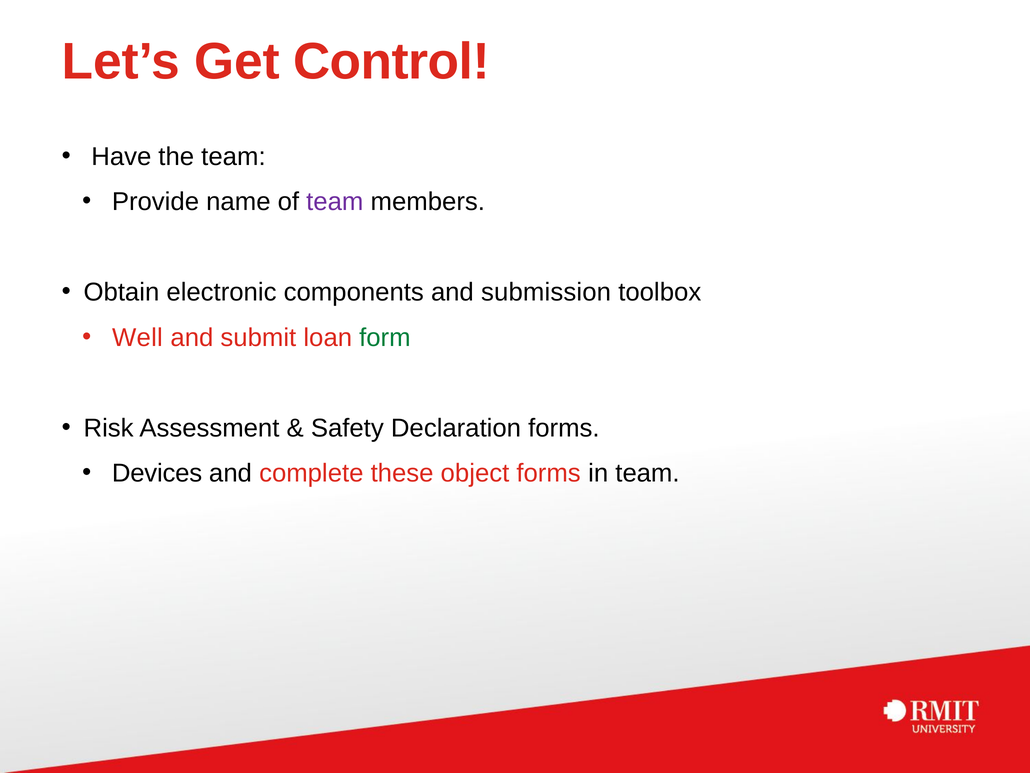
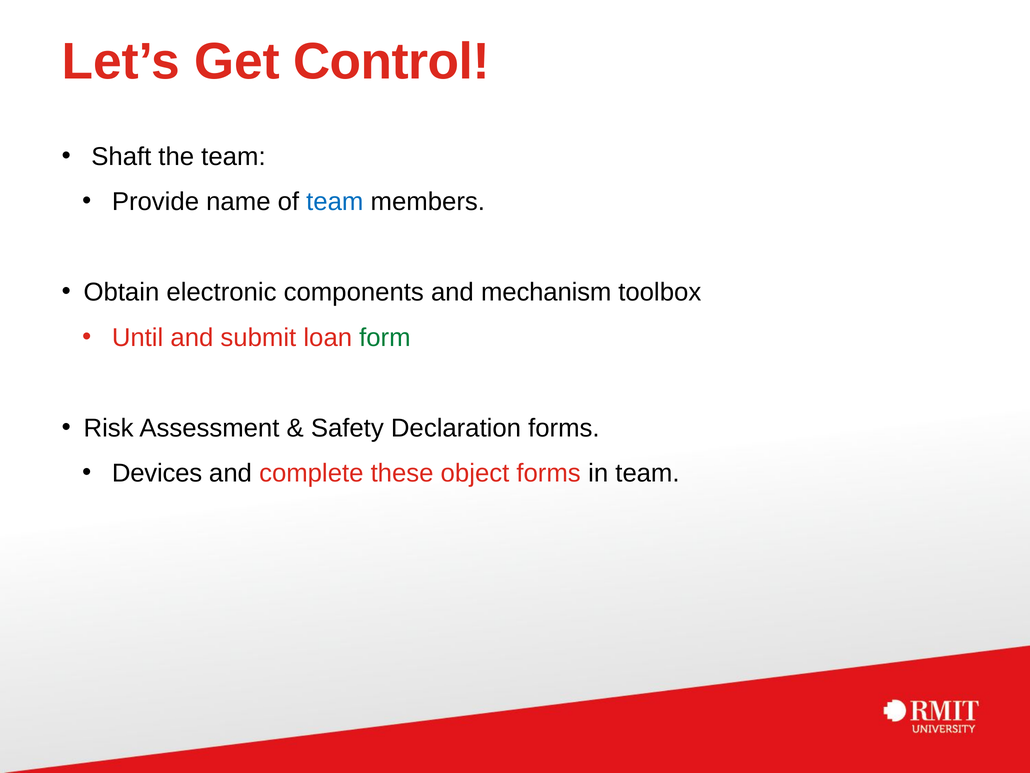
Have: Have -> Shaft
team at (335, 202) colour: purple -> blue
submission: submission -> mechanism
Well: Well -> Until
